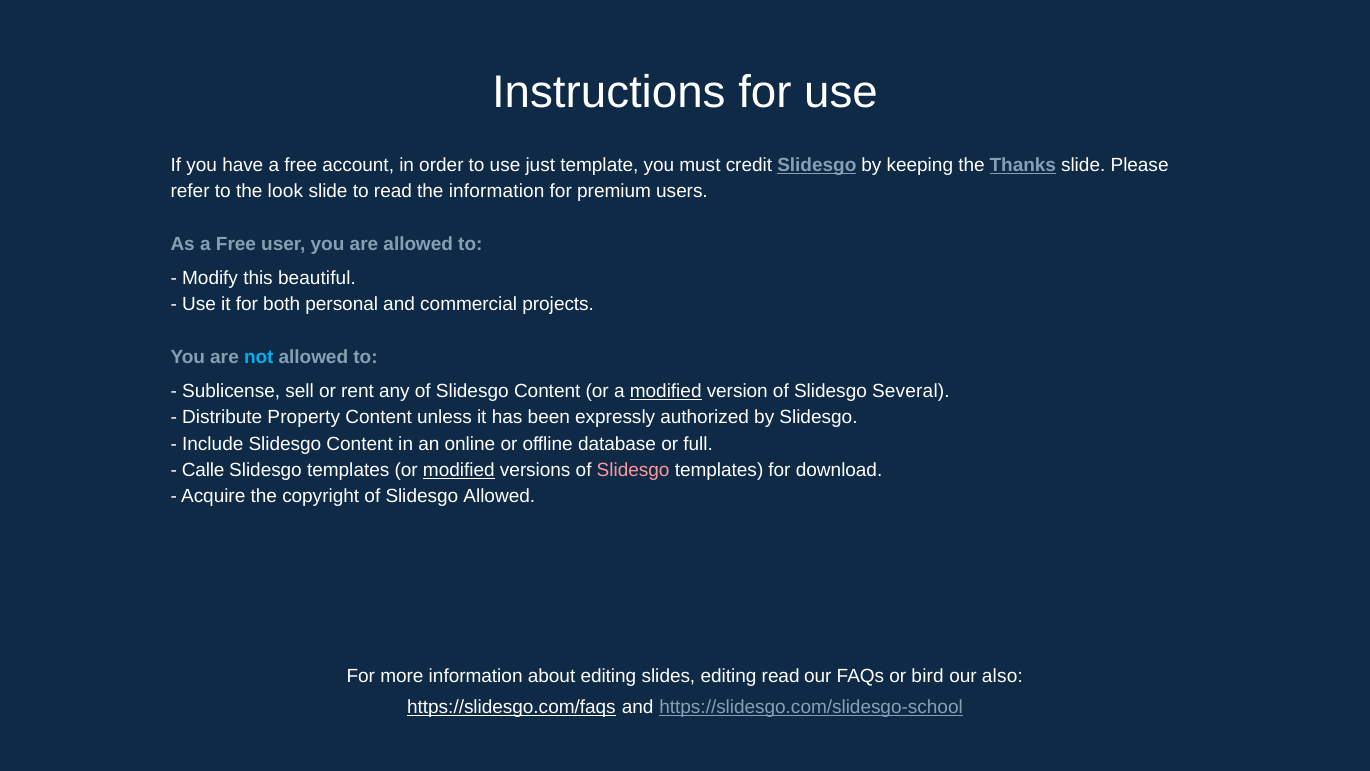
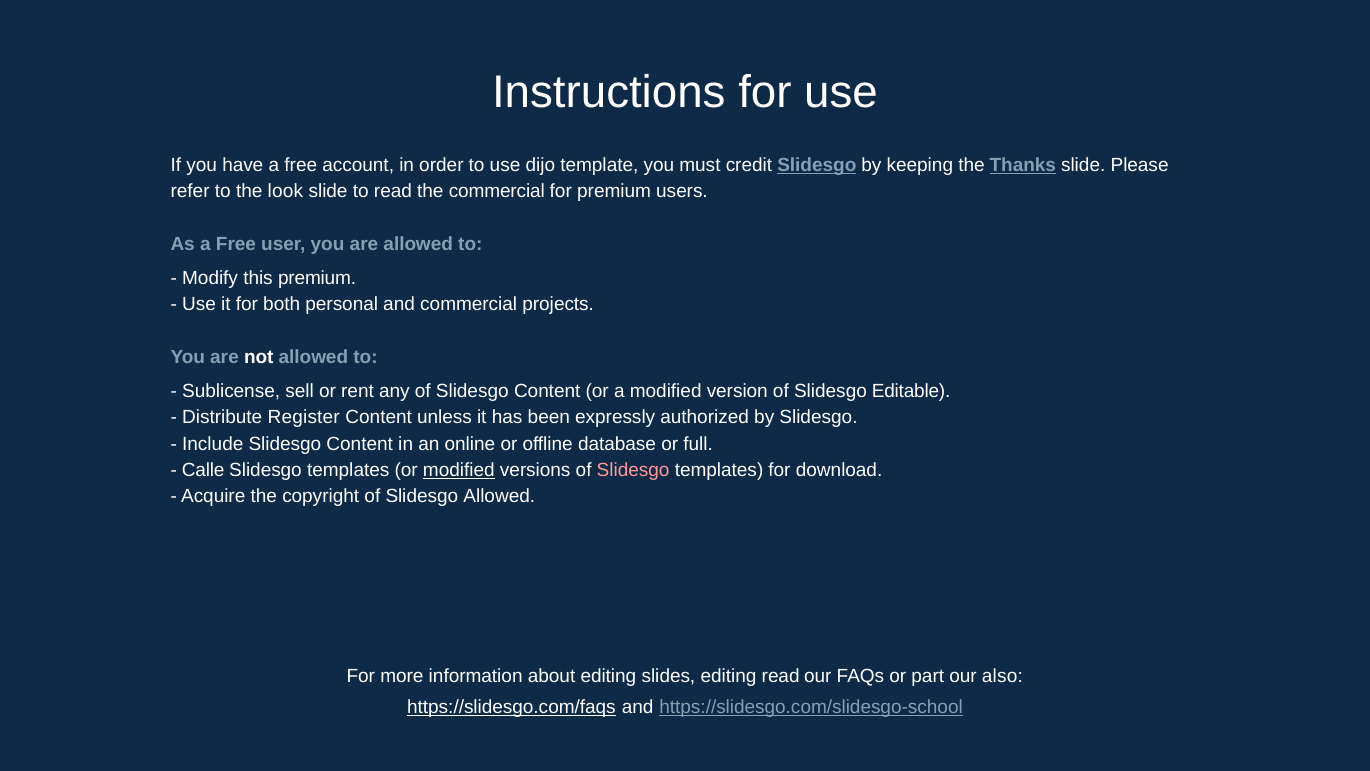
just: just -> dijo
the information: information -> commercial
this beautiful: beautiful -> premium
not colour: light blue -> white
modified at (666, 391) underline: present -> none
Several: Several -> Editable
Property: Property -> Register
bird: bird -> part
